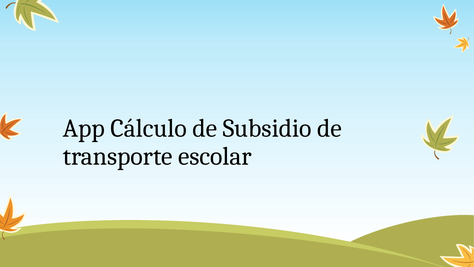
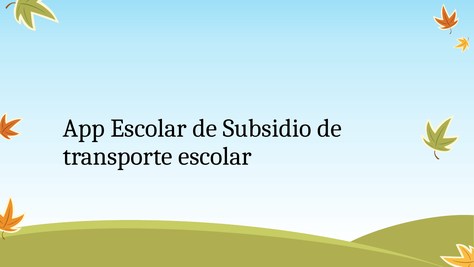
App Cálculo: Cálculo -> Escolar
